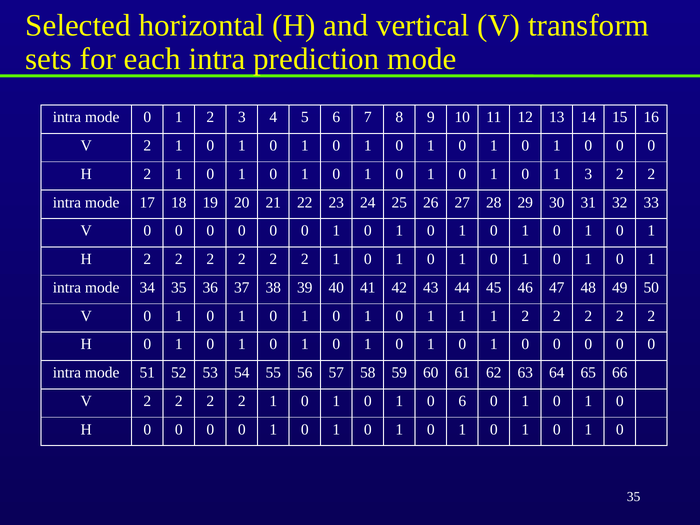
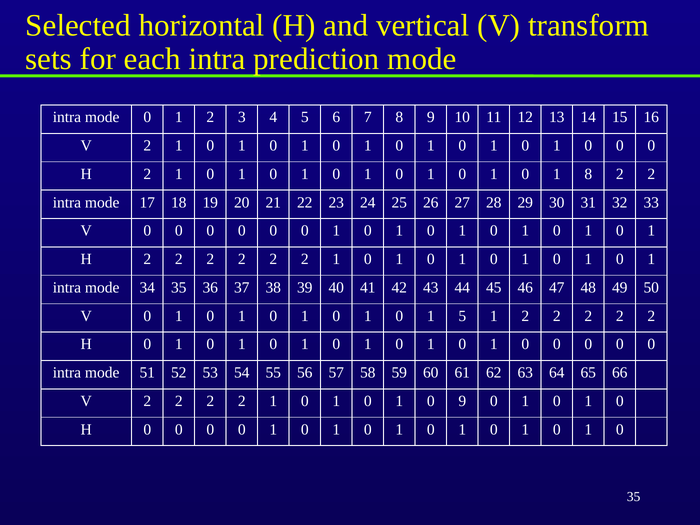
1 3: 3 -> 8
0 1 1: 1 -> 5
0 6: 6 -> 9
